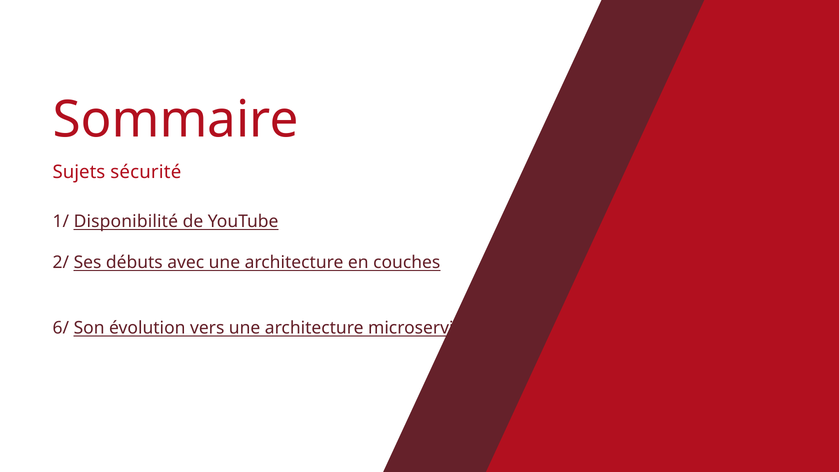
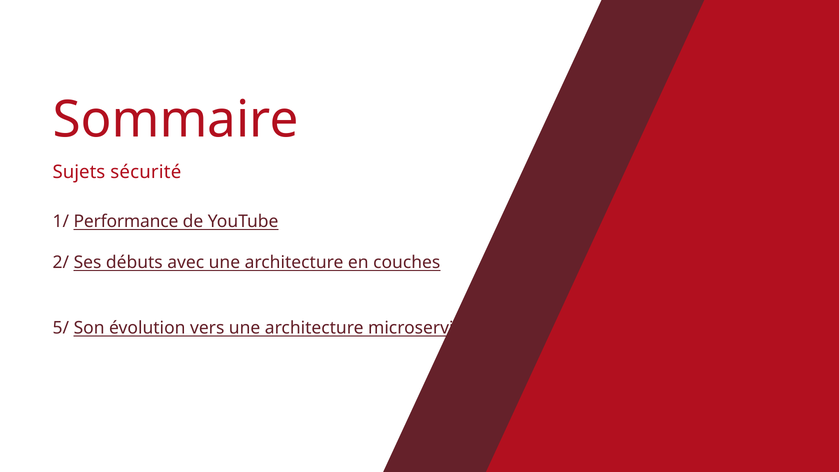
Disponibilité: Disponibilité -> Performance
6/: 6/ -> 5/
